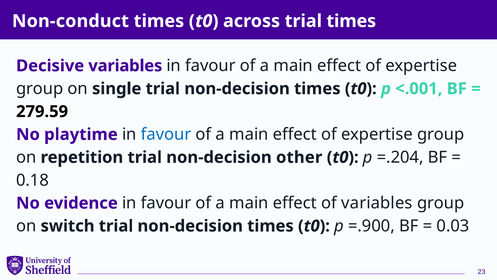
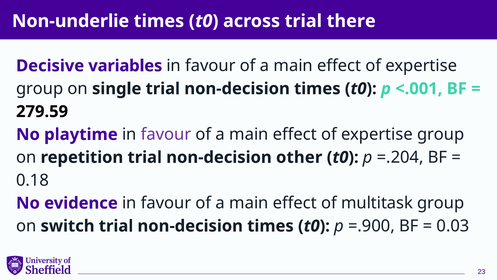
Non-conduct: Non-conduct -> Non-underlie
trial times: times -> there
favour at (166, 134) colour: blue -> purple
of variables: variables -> multitask
